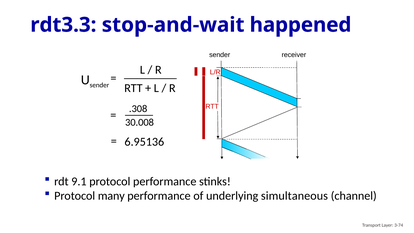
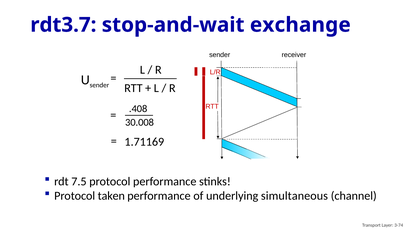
rdt3.3: rdt3.3 -> rdt3.7
happened: happened -> exchange
.308: .308 -> .408
6.95136: 6.95136 -> 1.71169
9.1: 9.1 -> 7.5
many: many -> taken
